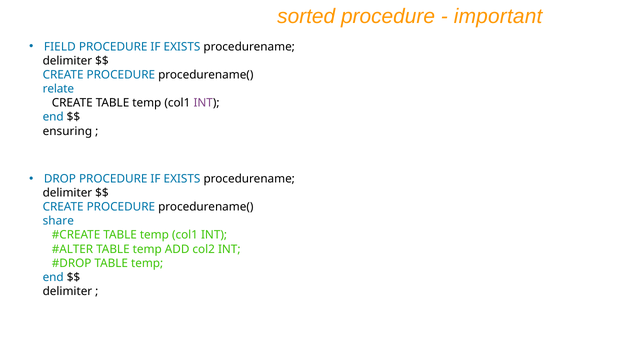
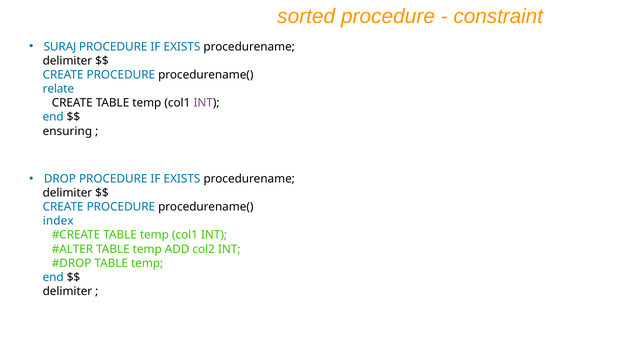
important: important -> constraint
FIELD: FIELD -> SURAJ
share: share -> index
